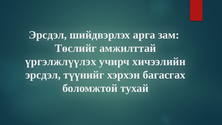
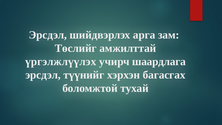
хичээлийн: хичээлийн -> шаардлага
